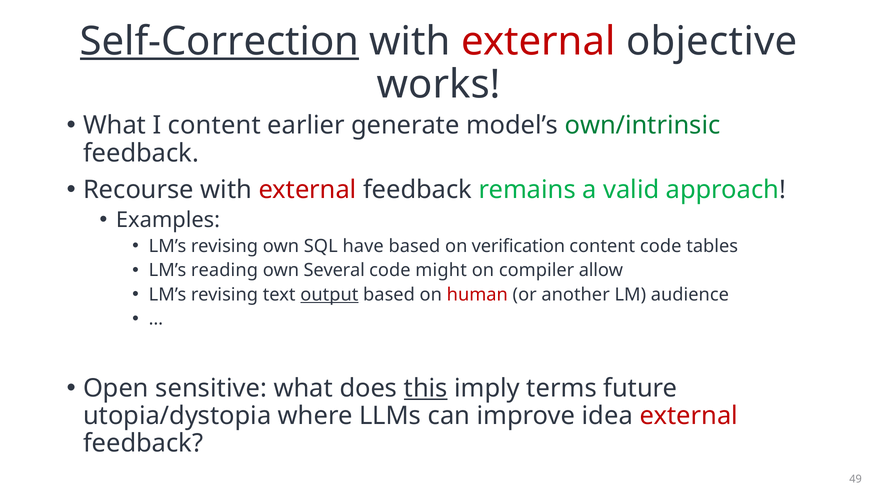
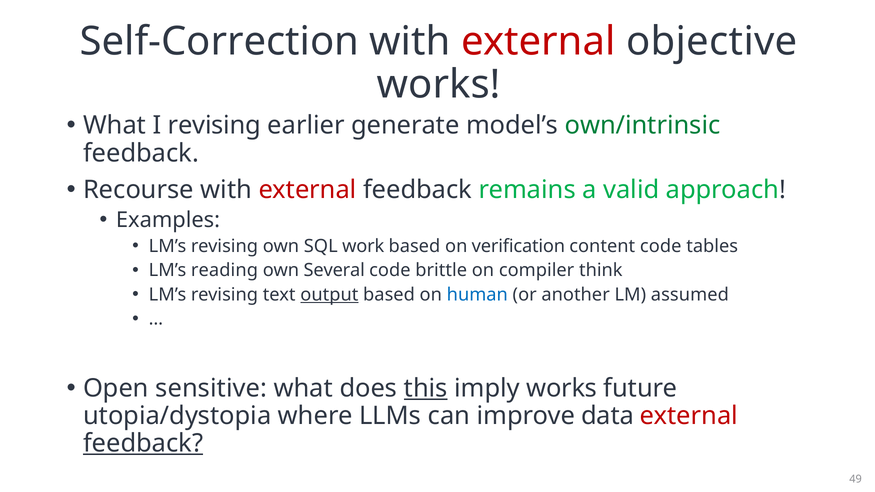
Self-Correction underline: present -> none
I content: content -> revising
have: have -> work
might: might -> brittle
allow: allow -> think
human colour: red -> blue
audience: audience -> assumed
imply terms: terms -> works
idea: idea -> data
feedback at (143, 443) underline: none -> present
